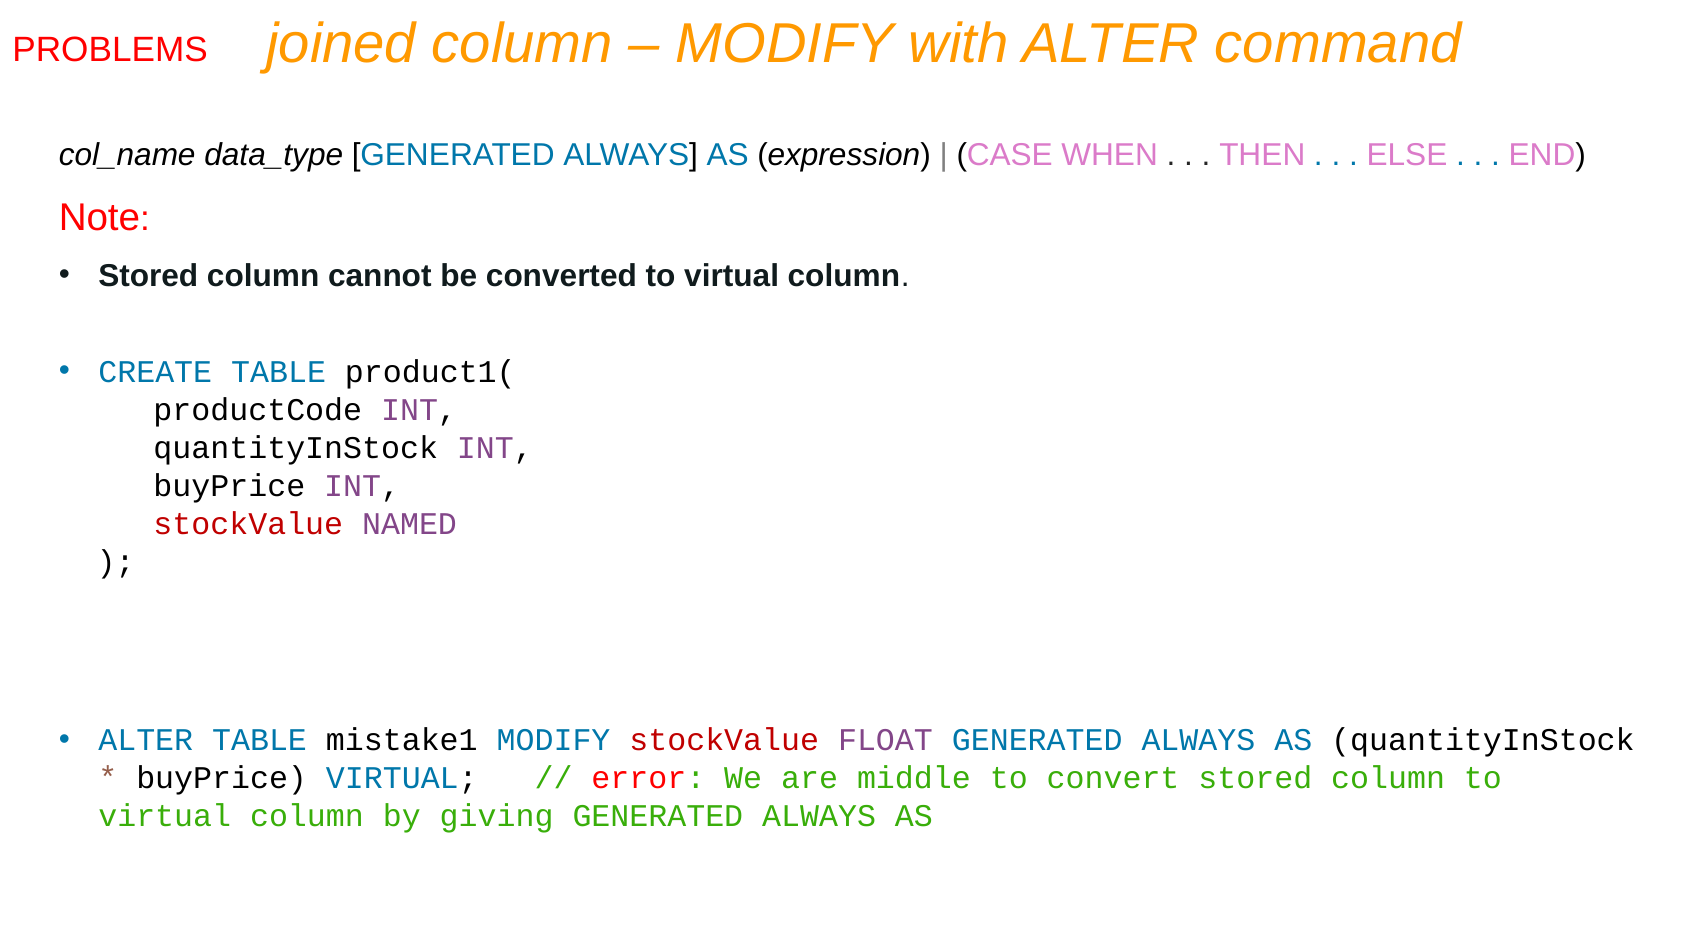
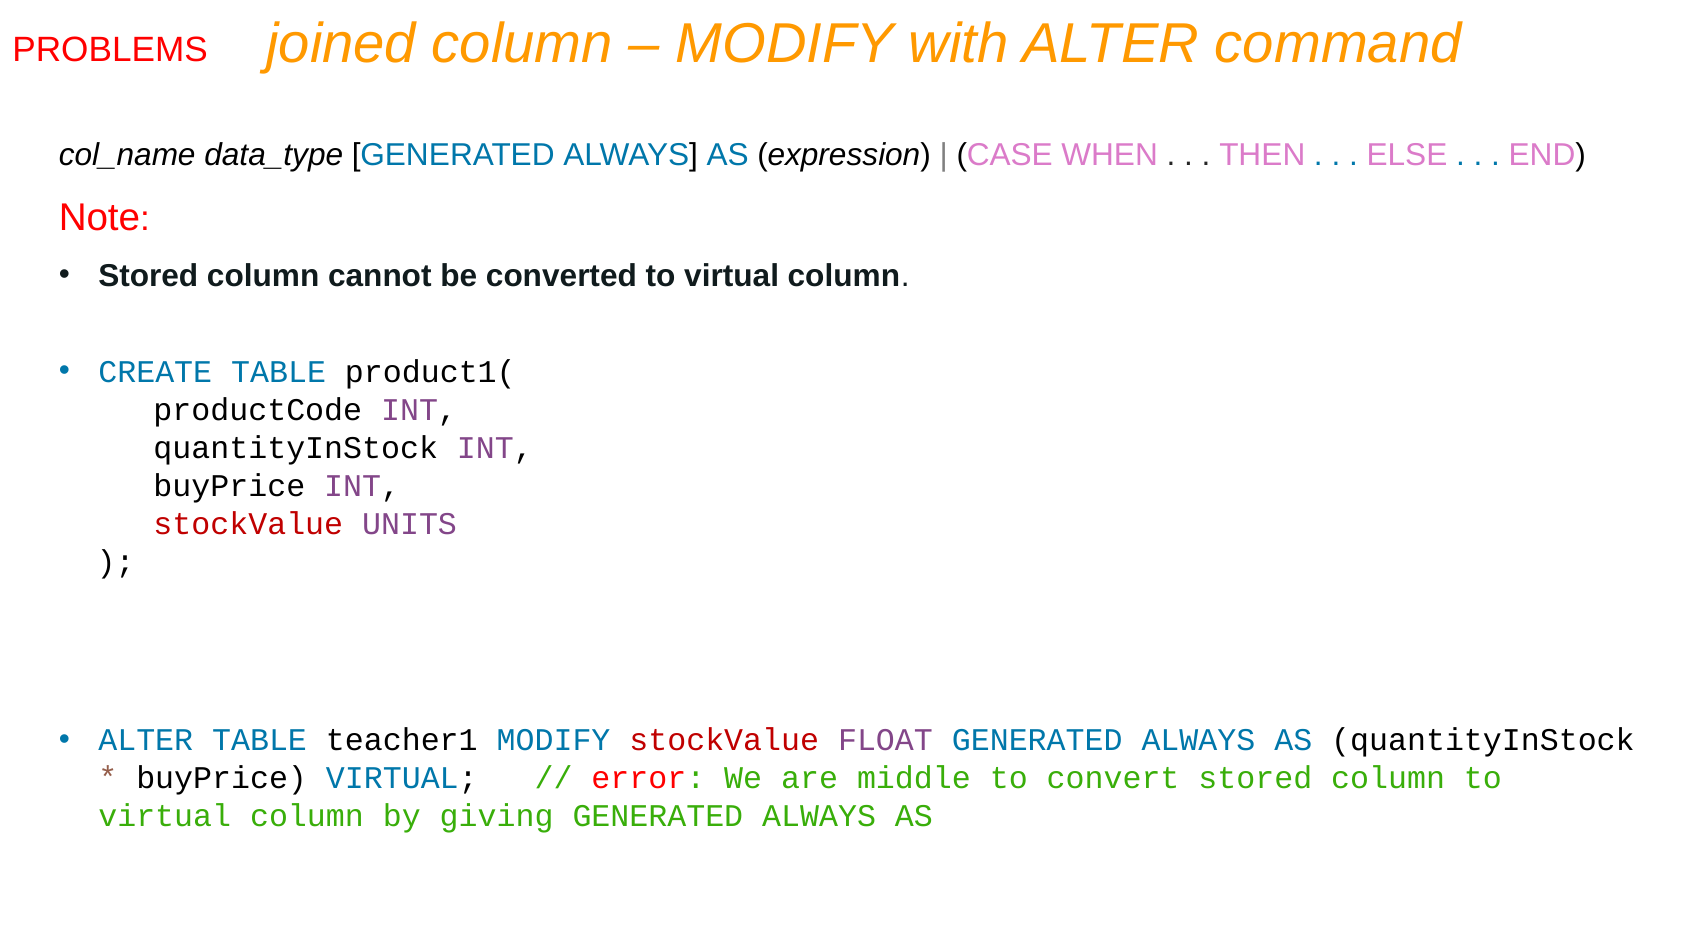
NAMED: NAMED -> UNITS
mistake1: mistake1 -> teacher1
